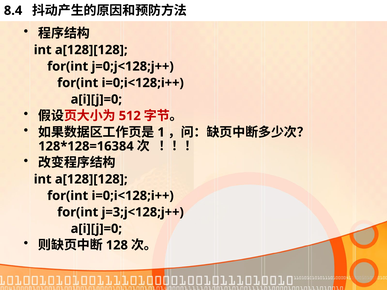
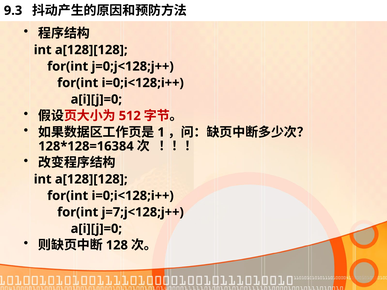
8.4: 8.4 -> 9.3
j=3;j<128;j++: j=3;j<128;j++ -> j=7;j<128;j++
